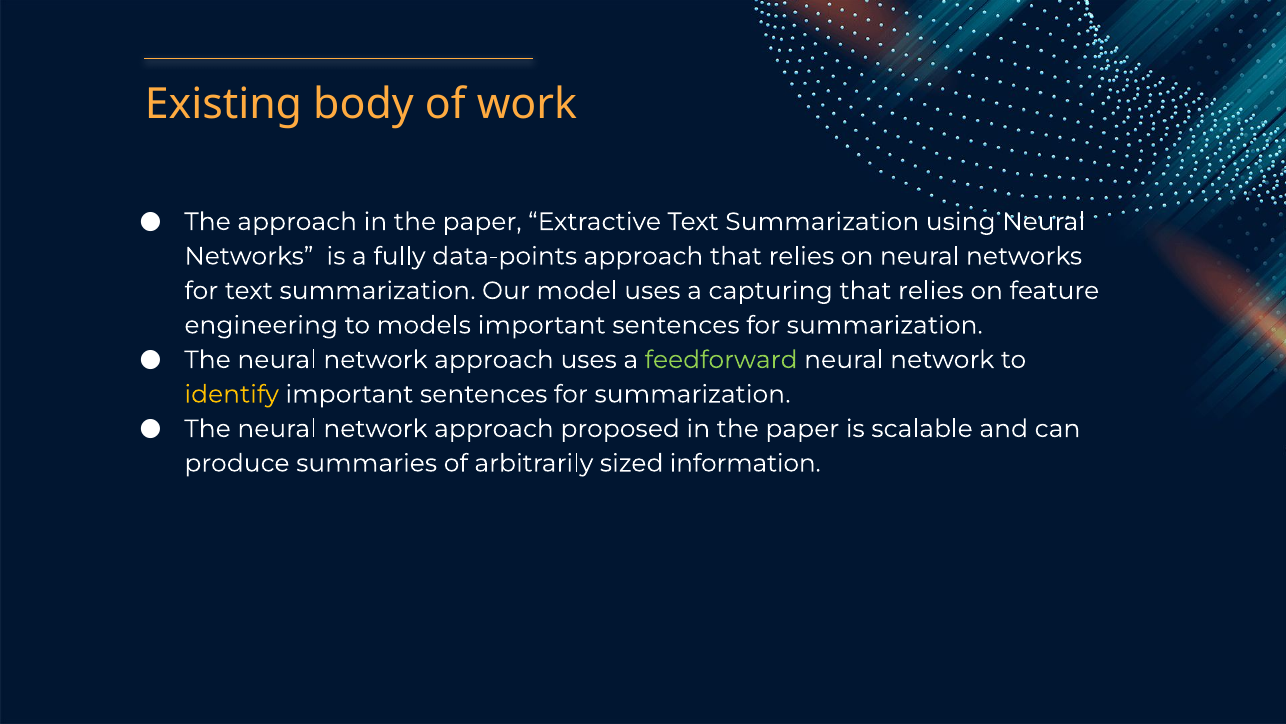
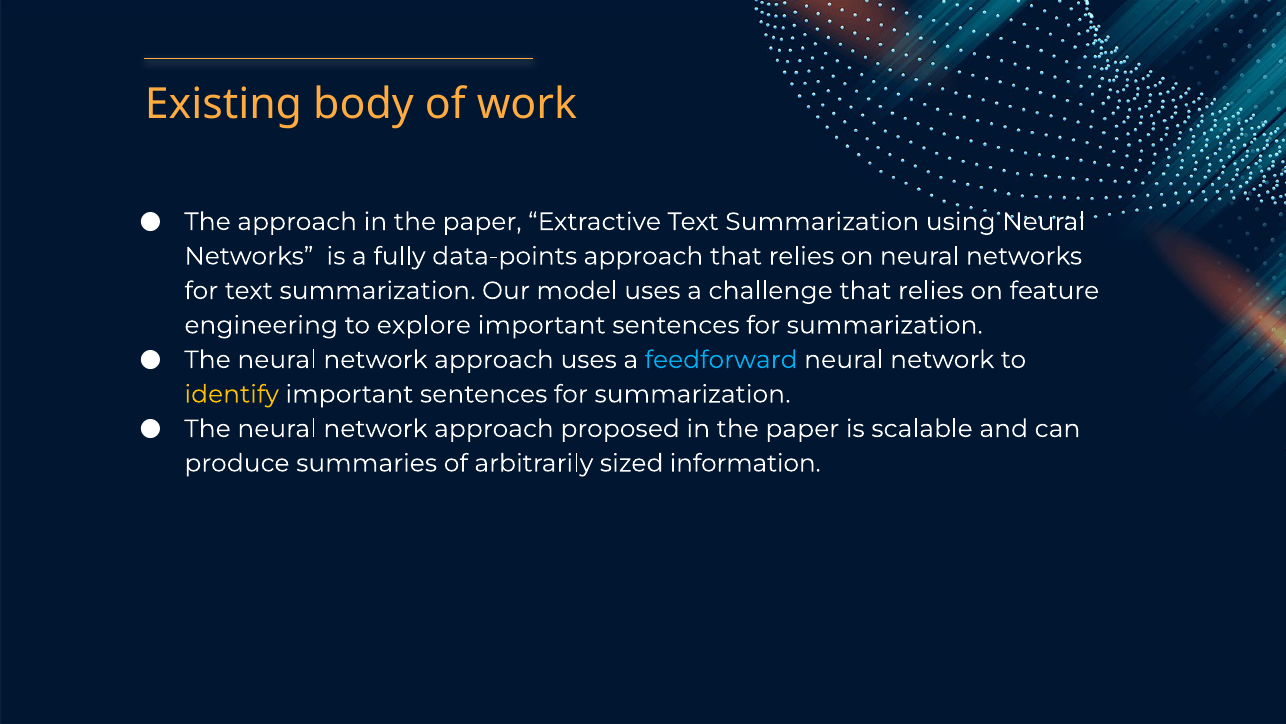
capturing: capturing -> challenge
models: models -> explore
feedforward colour: light green -> light blue
